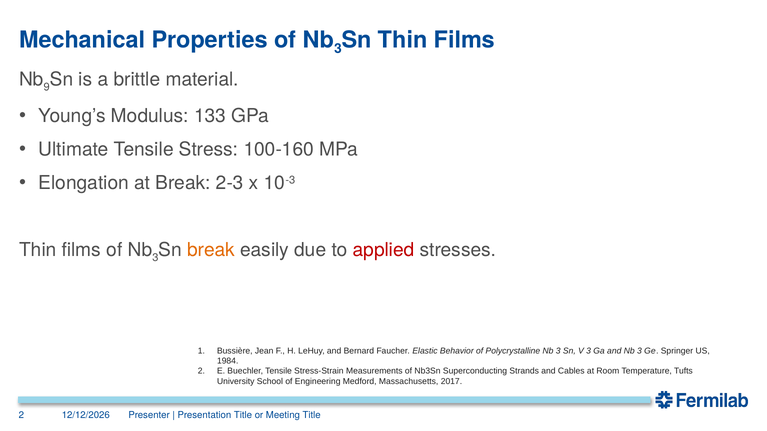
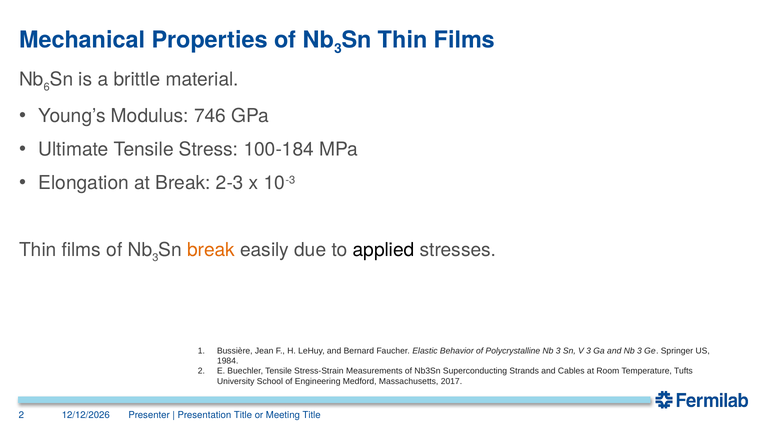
9: 9 -> 6
133: 133 -> 746
100-160: 100-160 -> 100-184
applied colour: red -> black
